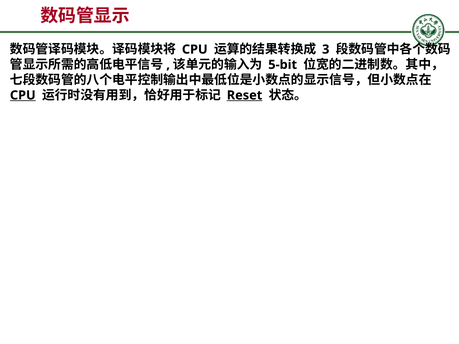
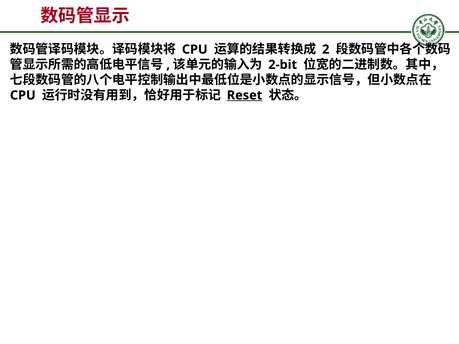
3: 3 -> 2
5-bit: 5-bit -> 2-bit
CPU at (23, 95) underline: present -> none
